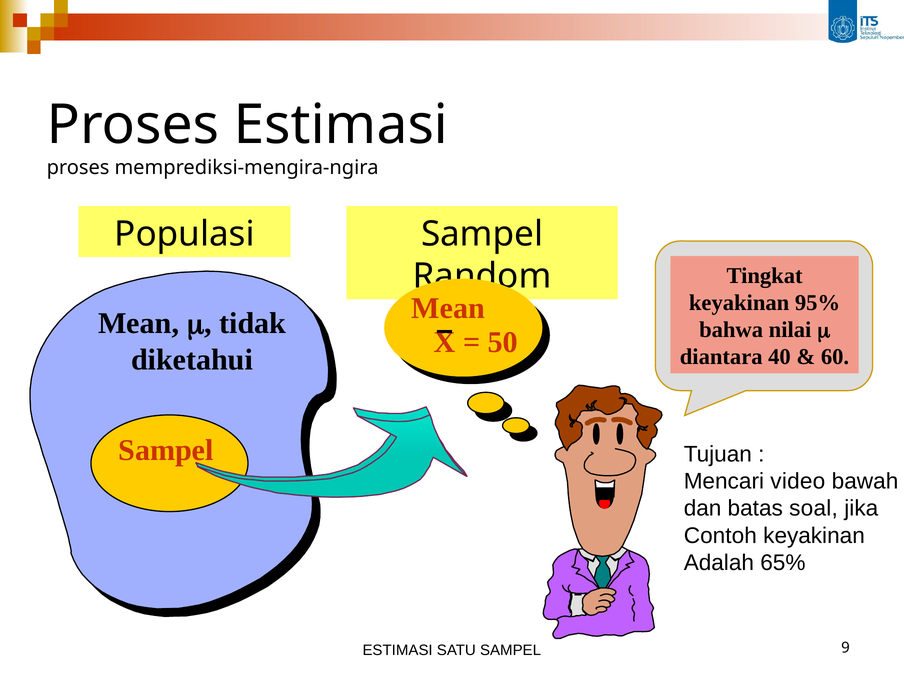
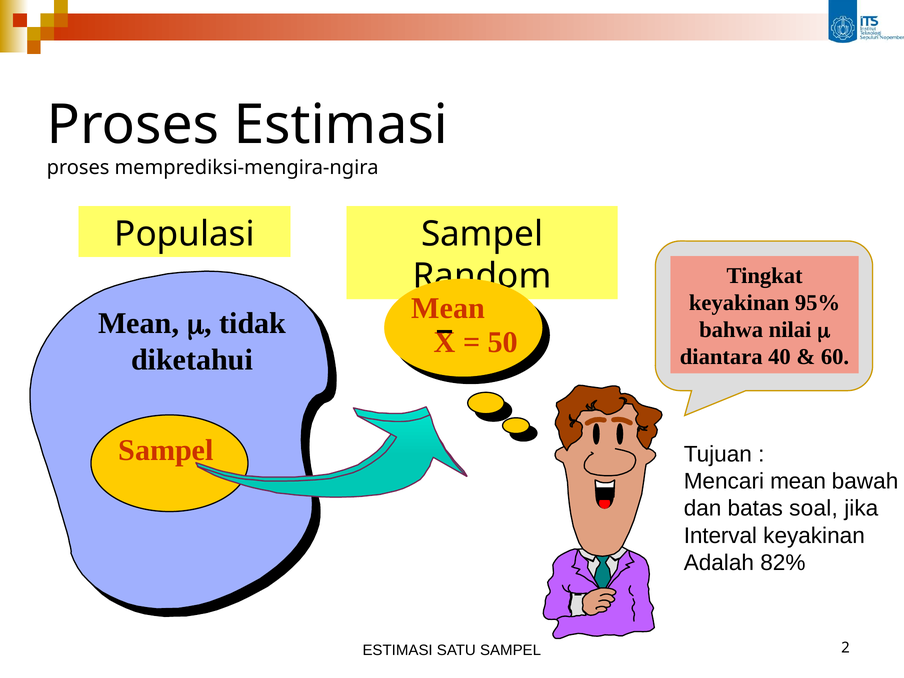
Mencari video: video -> mean
Contoh: Contoh -> Interval
65%: 65% -> 82%
9: 9 -> 2
